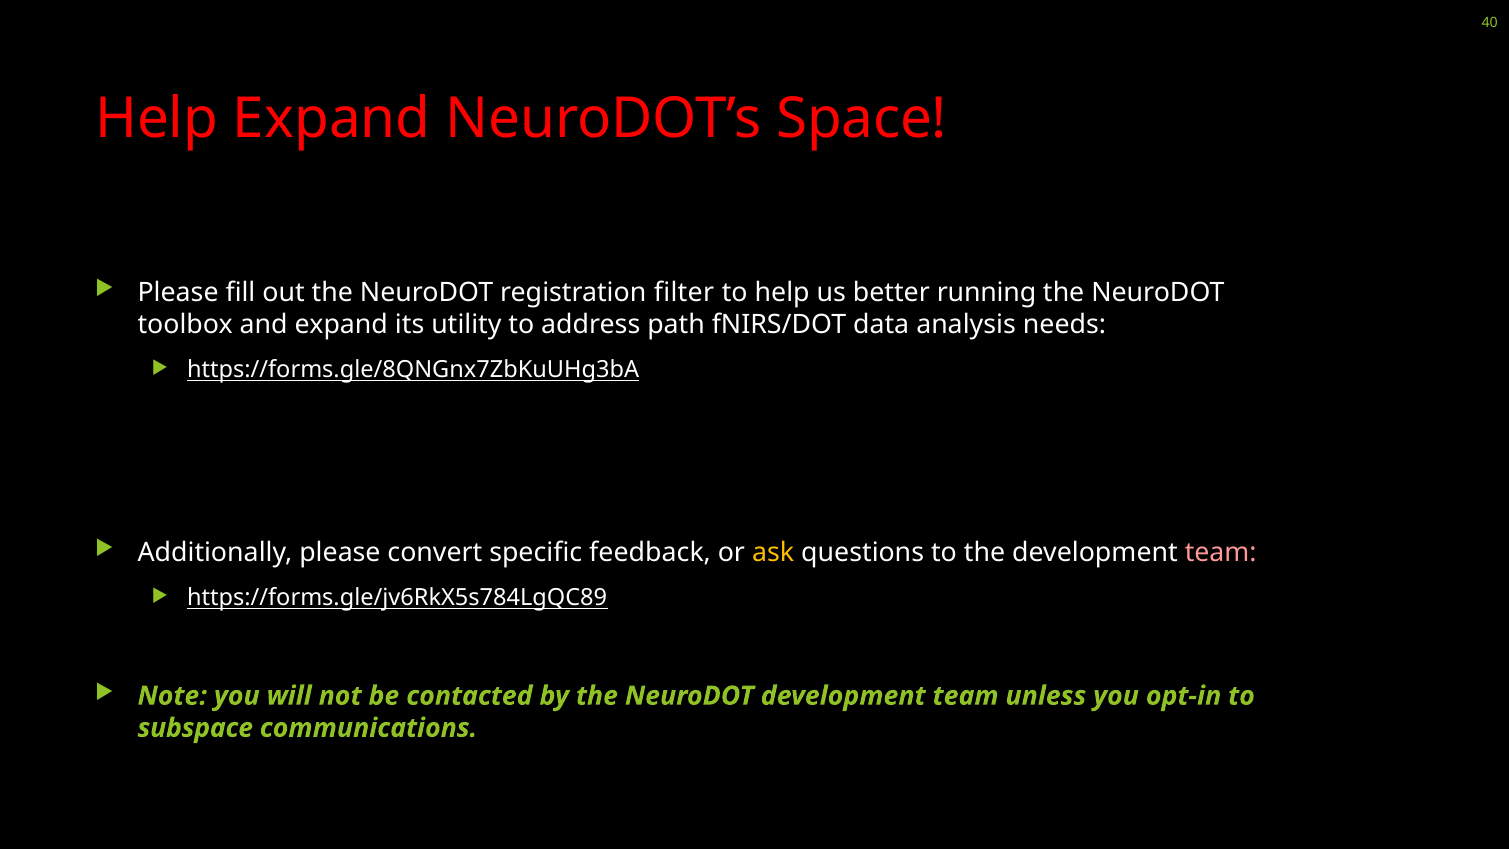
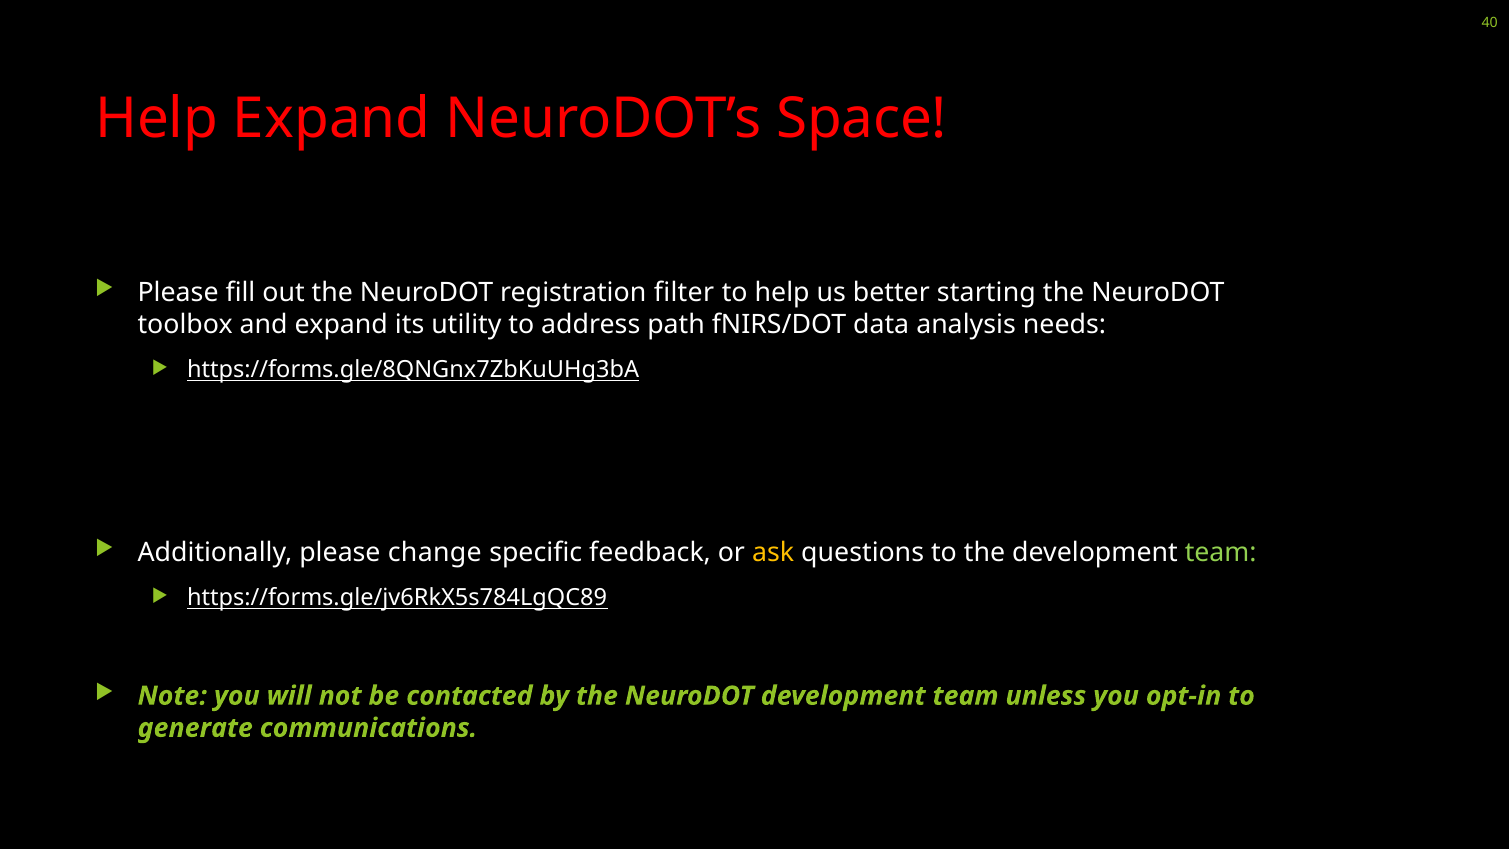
running: running -> starting
convert: convert -> change
team at (1221, 552) colour: pink -> light green
subspace: subspace -> generate
